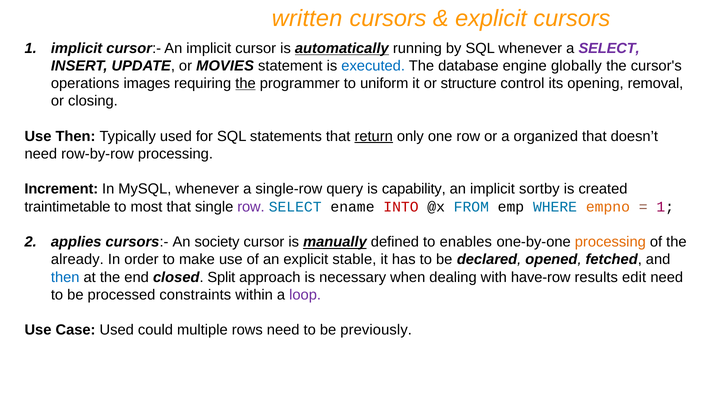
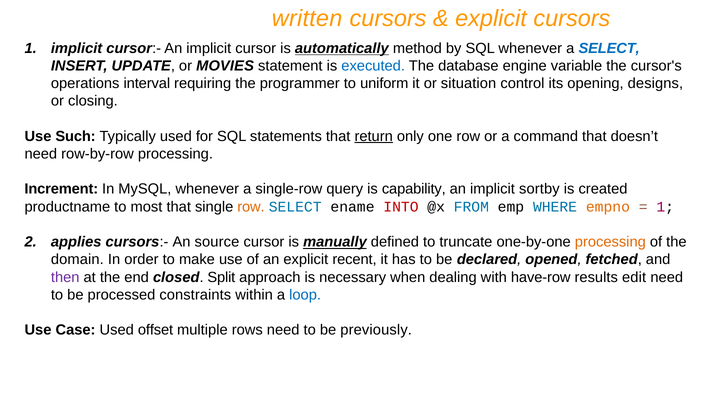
running: running -> method
SELECT at (609, 48) colour: purple -> blue
globally: globally -> variable
images: images -> interval
the at (246, 83) underline: present -> none
structure: structure -> situation
removal: removal -> designs
Use Then: Then -> Such
organized: organized -> command
traintimetable: traintimetable -> productname
row at (251, 207) colour: purple -> orange
society: society -> source
enables: enables -> truncate
already: already -> domain
stable: stable -> recent
then at (65, 277) colour: blue -> purple
loop colour: purple -> blue
could: could -> offset
